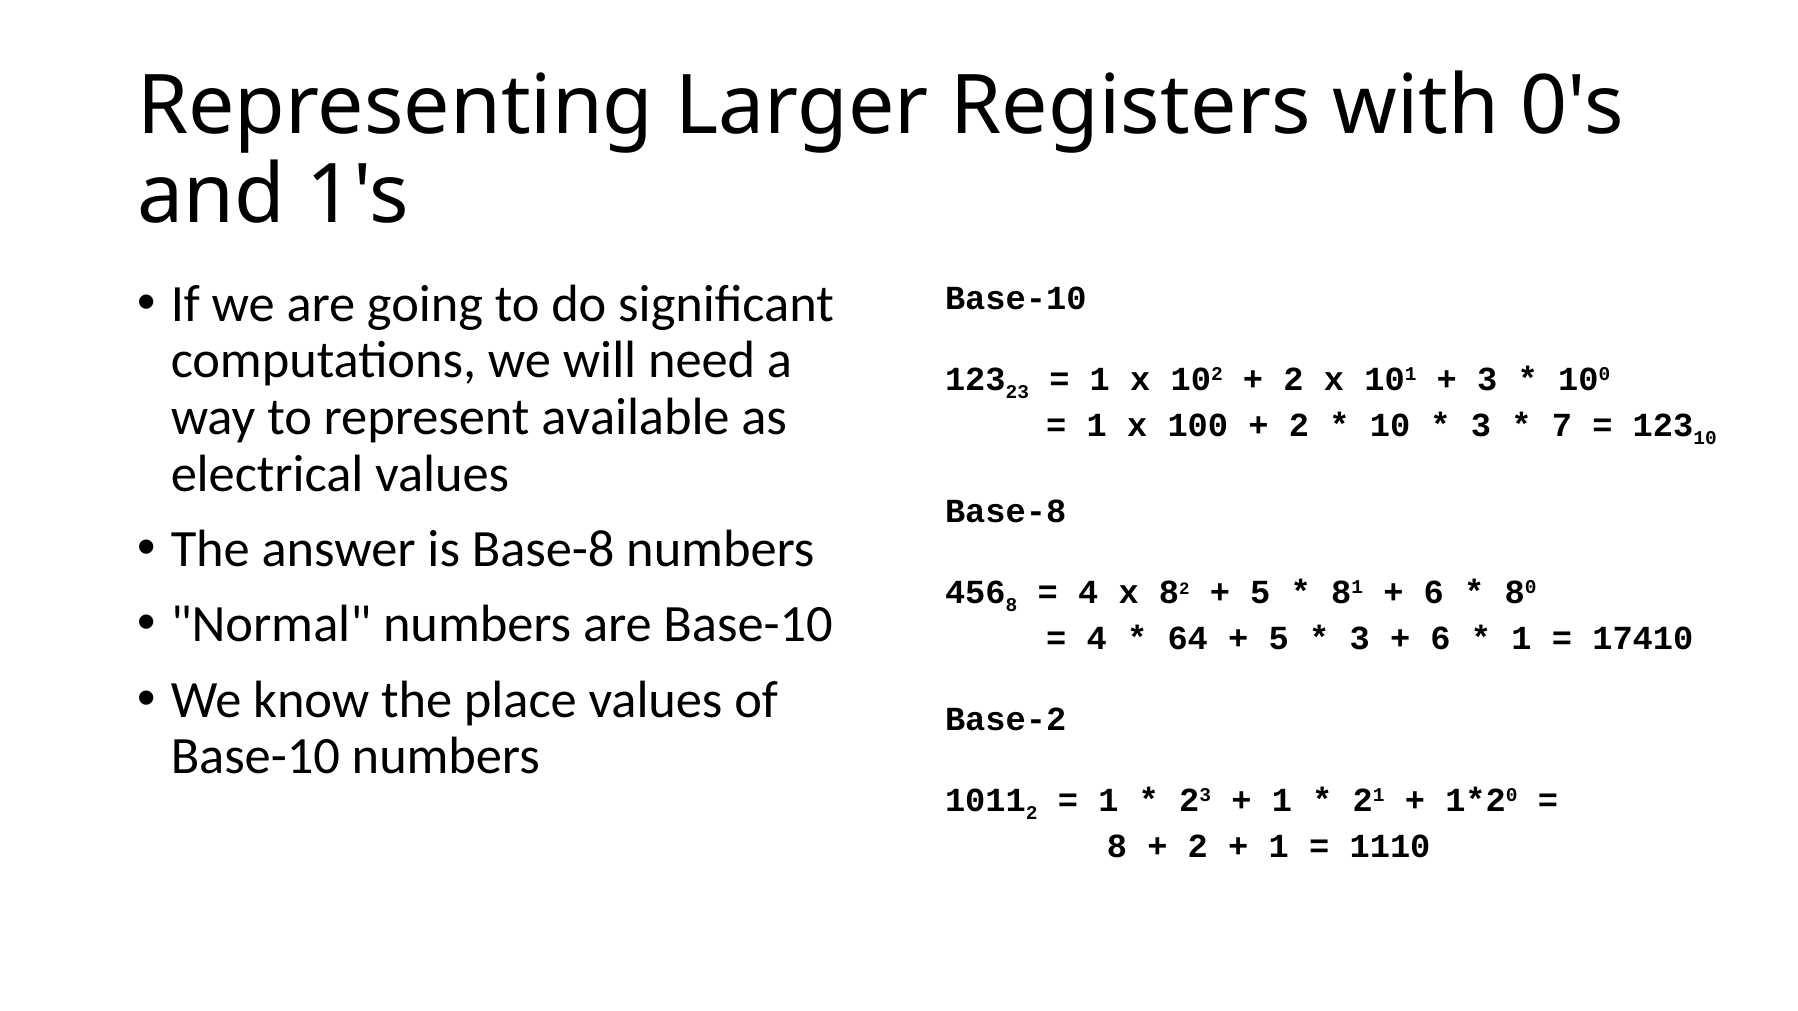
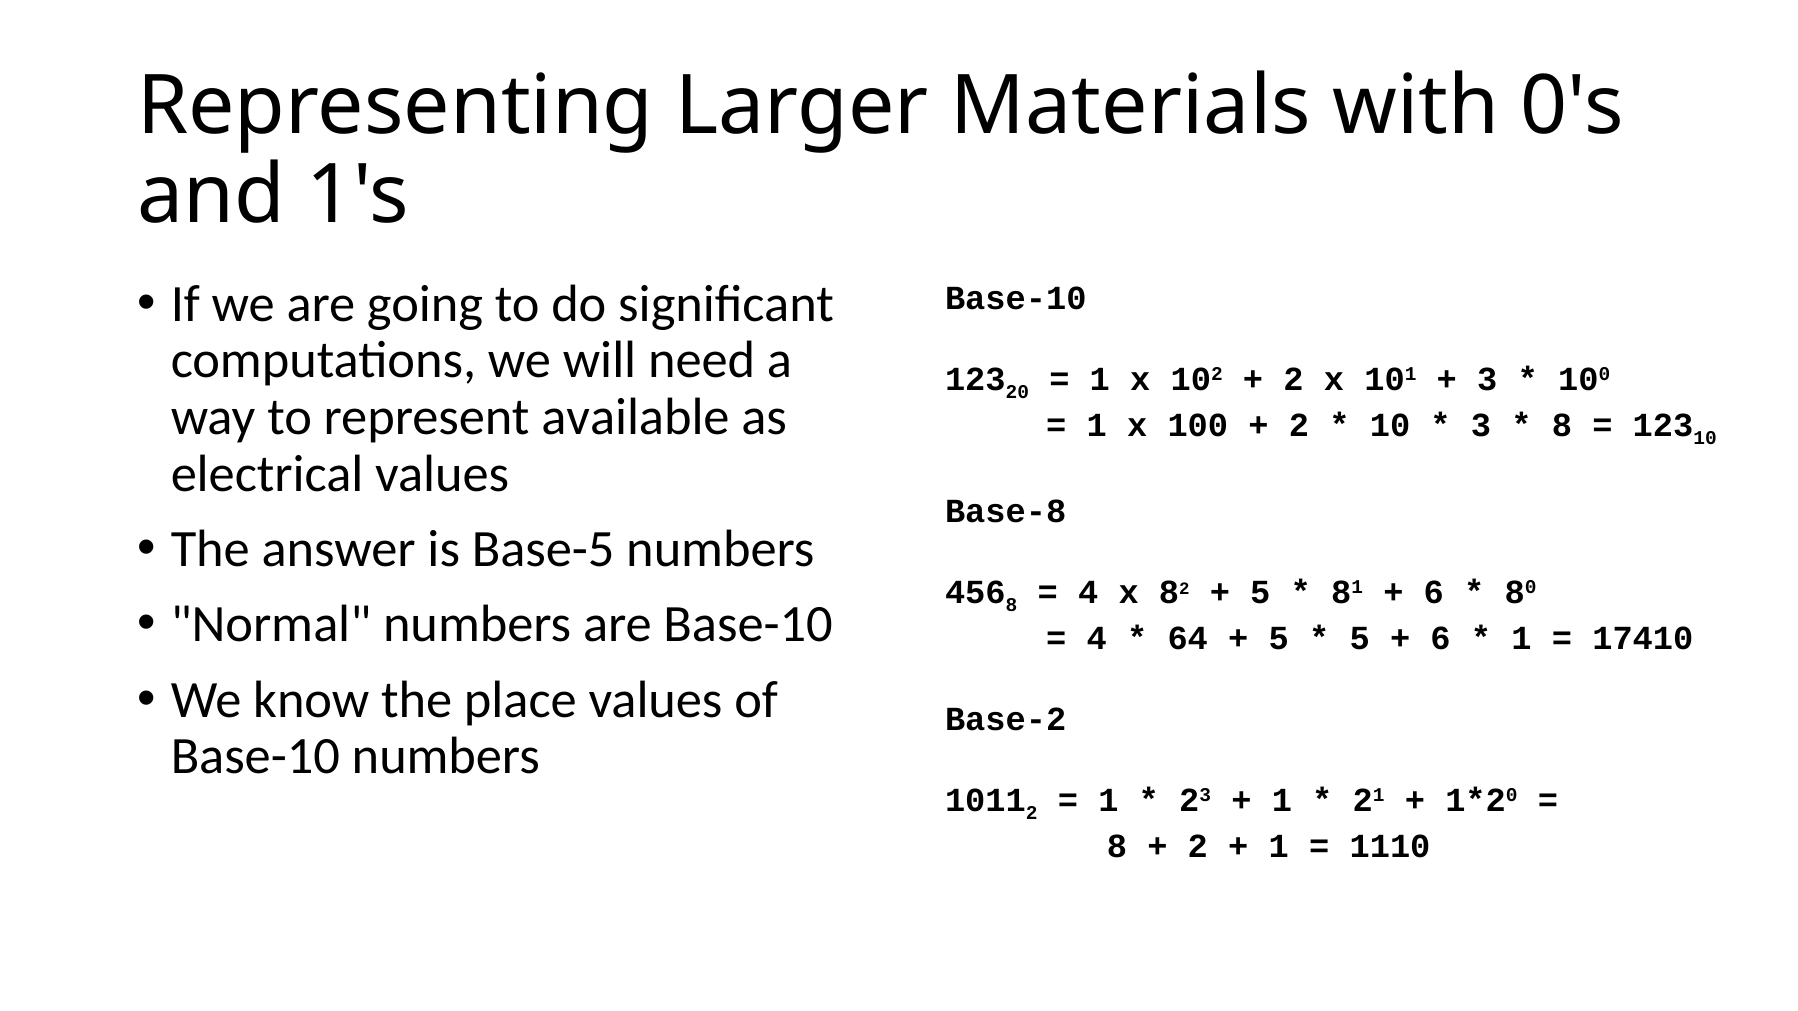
Registers: Registers -> Materials
23 at (1017, 392): 23 -> 20
7 at (1562, 425): 7 -> 8
is Base-8: Base-8 -> Base-5
3 at (1360, 639): 3 -> 5
